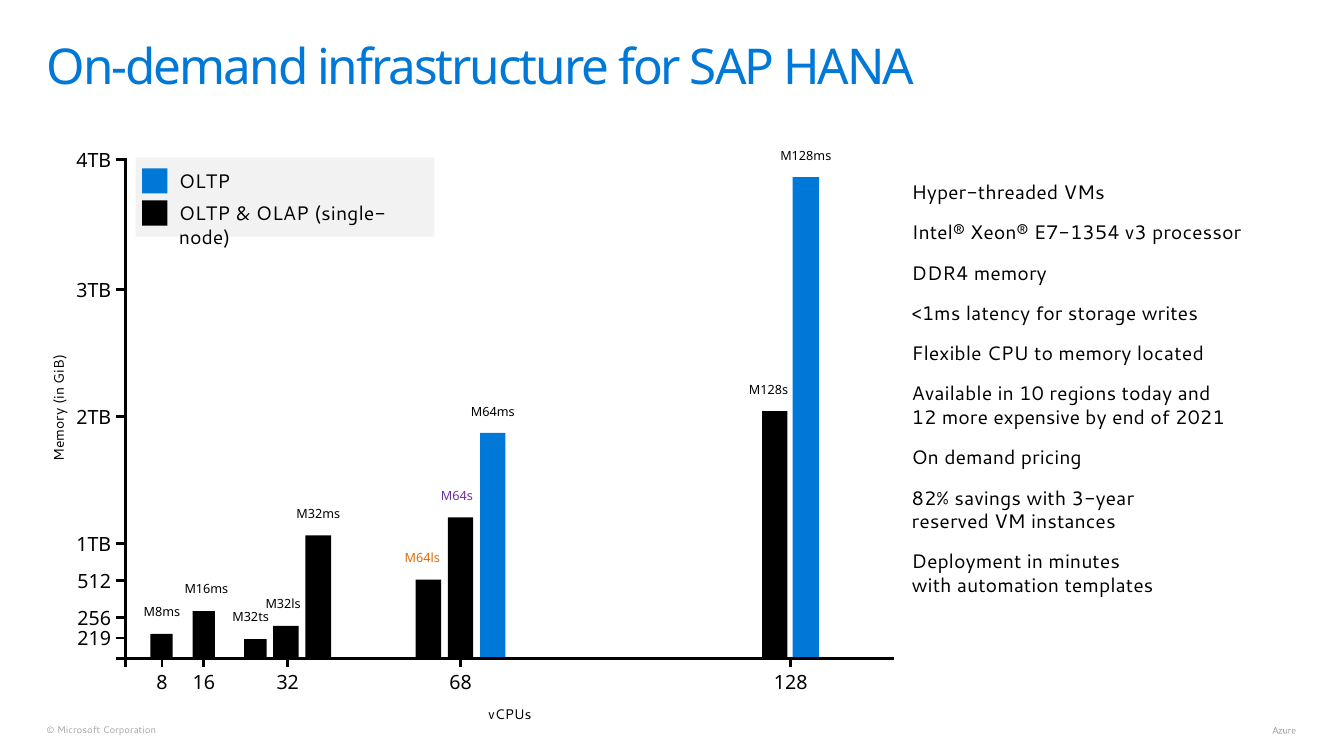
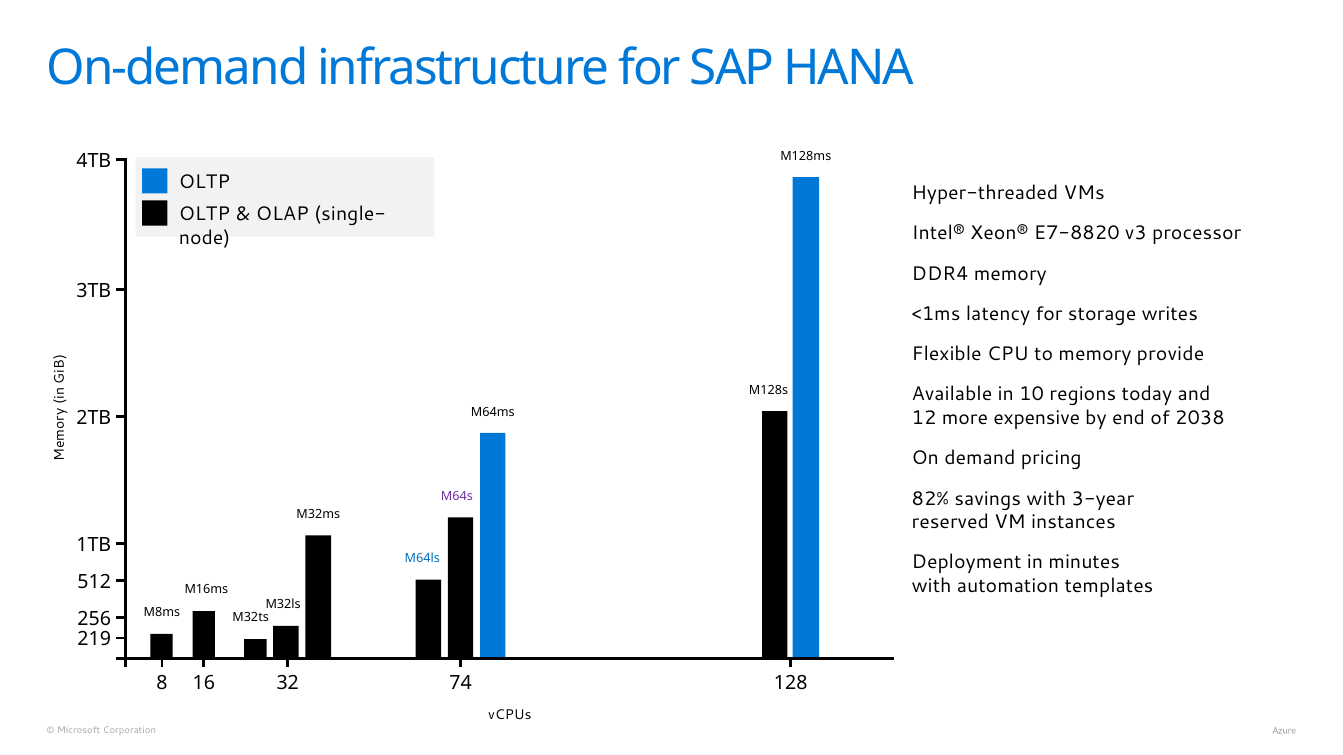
E7-1354: E7-1354 -> E7-8820
located: located -> provide
2021: 2021 -> 2038
M64ls colour: orange -> blue
68: 68 -> 74
